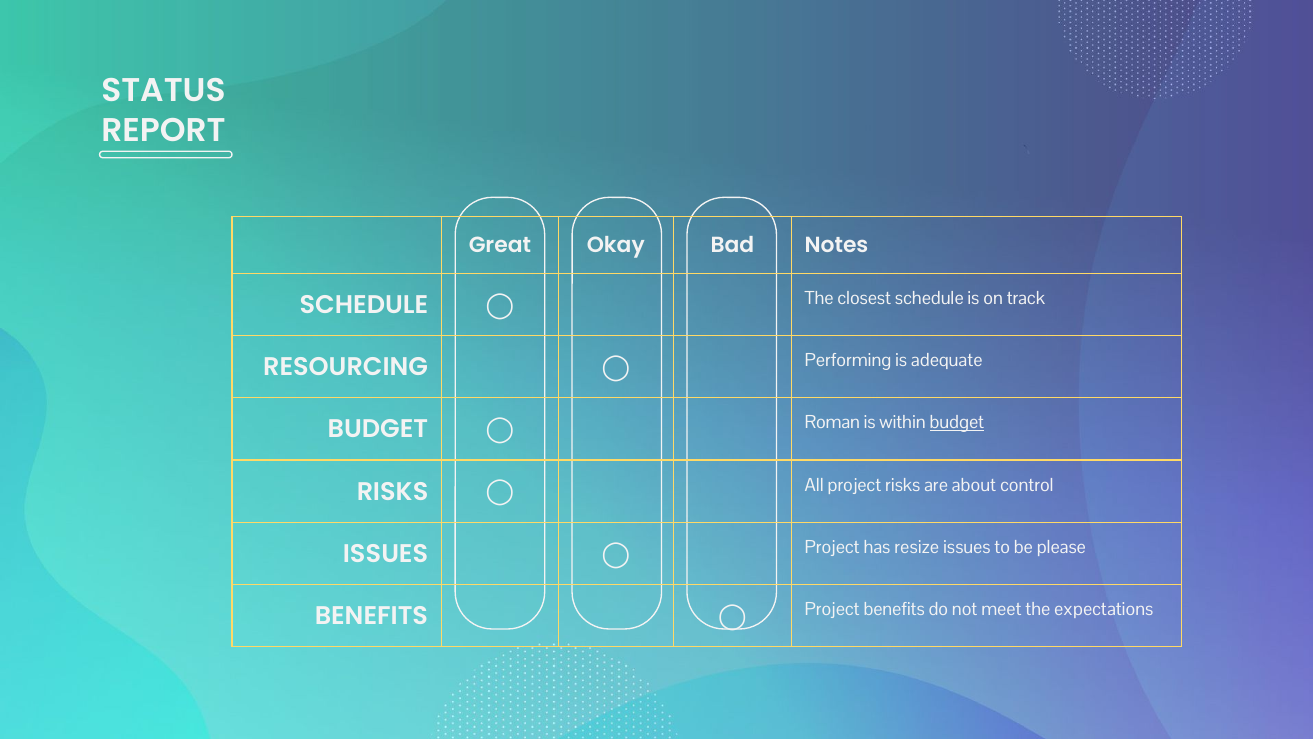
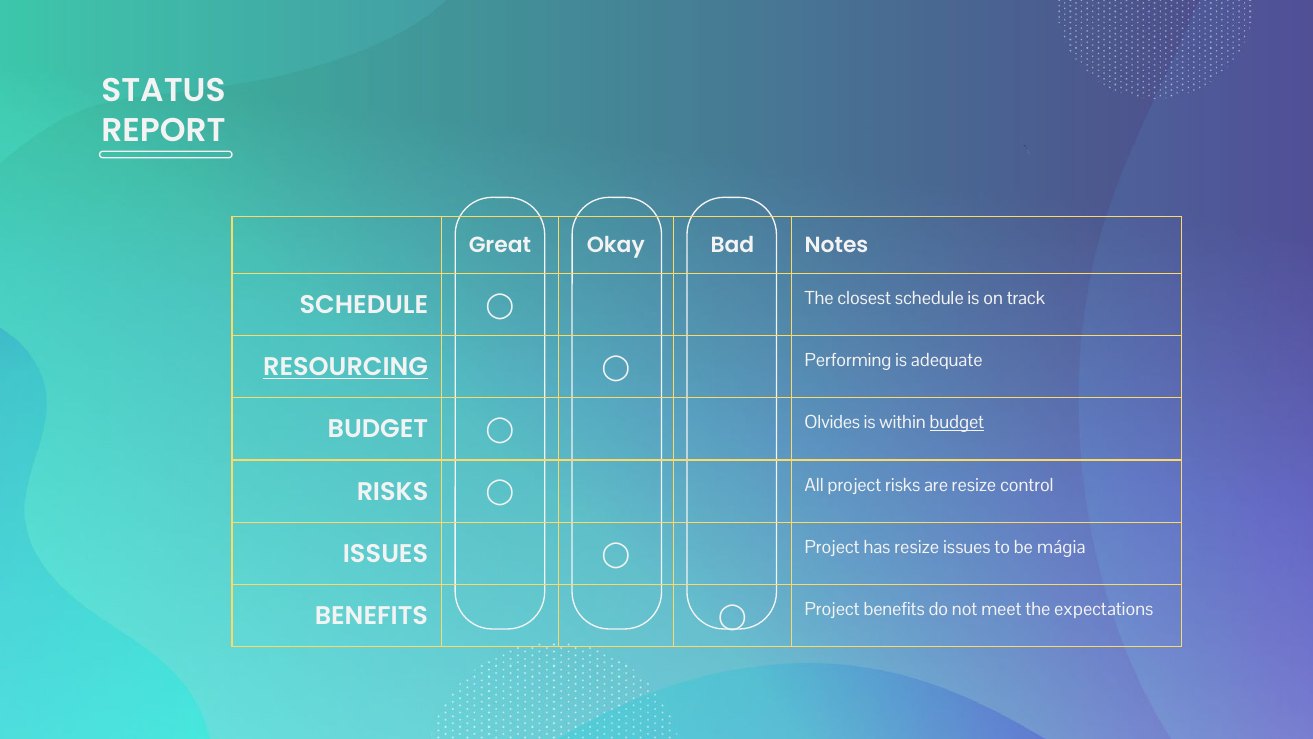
RESOURCING underline: none -> present
Roman: Roman -> Olvides
are about: about -> resize
please: please -> mágia
